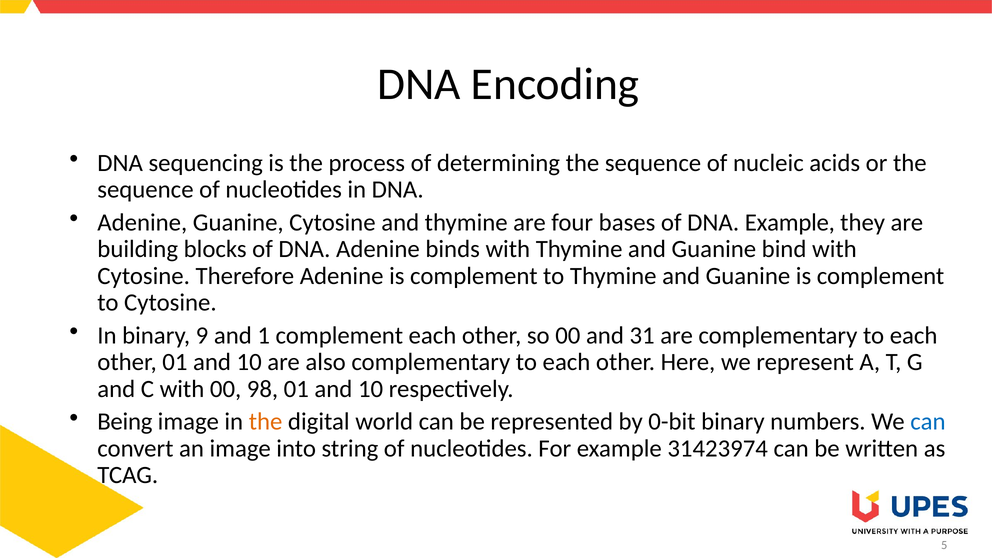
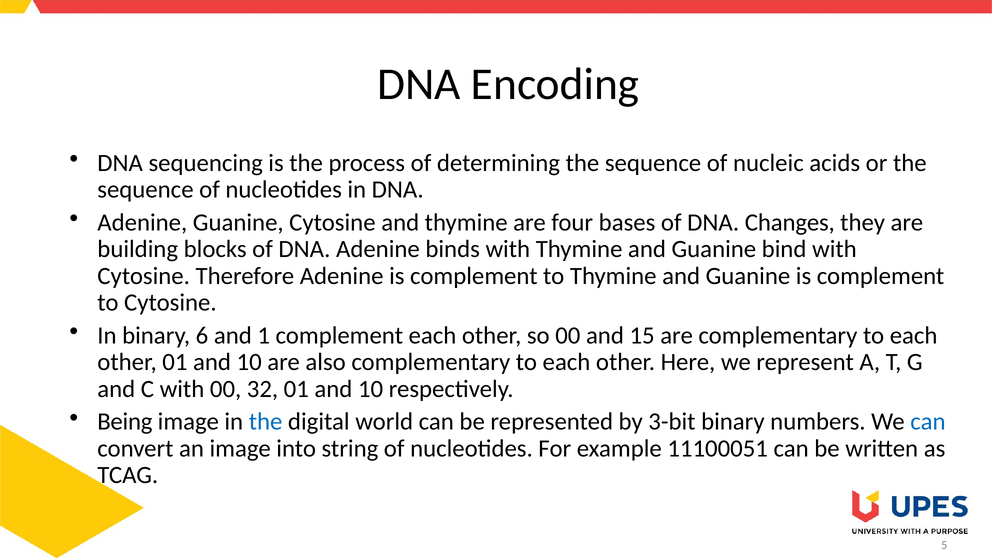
DNA Example: Example -> Changes
9: 9 -> 6
31: 31 -> 15
98: 98 -> 32
the at (266, 422) colour: orange -> blue
0-bit: 0-bit -> 3-bit
31423974: 31423974 -> 11100051
